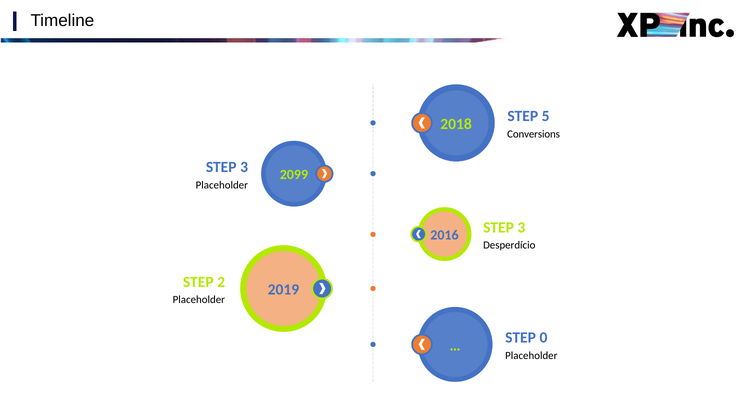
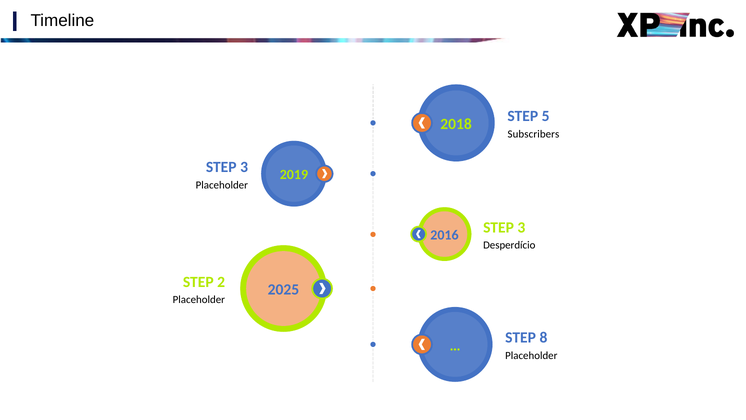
Conversions: Conversions -> Subscribers
2099: 2099 -> 2019
2019: 2019 -> 2025
0: 0 -> 8
